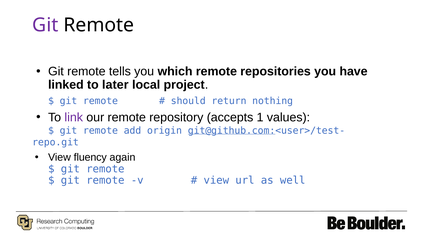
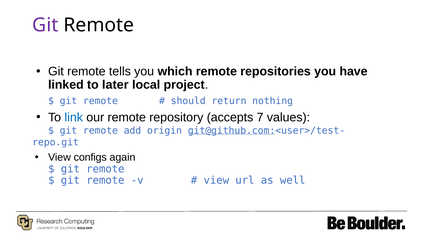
link colour: purple -> blue
1: 1 -> 7
fluency: fluency -> configs
